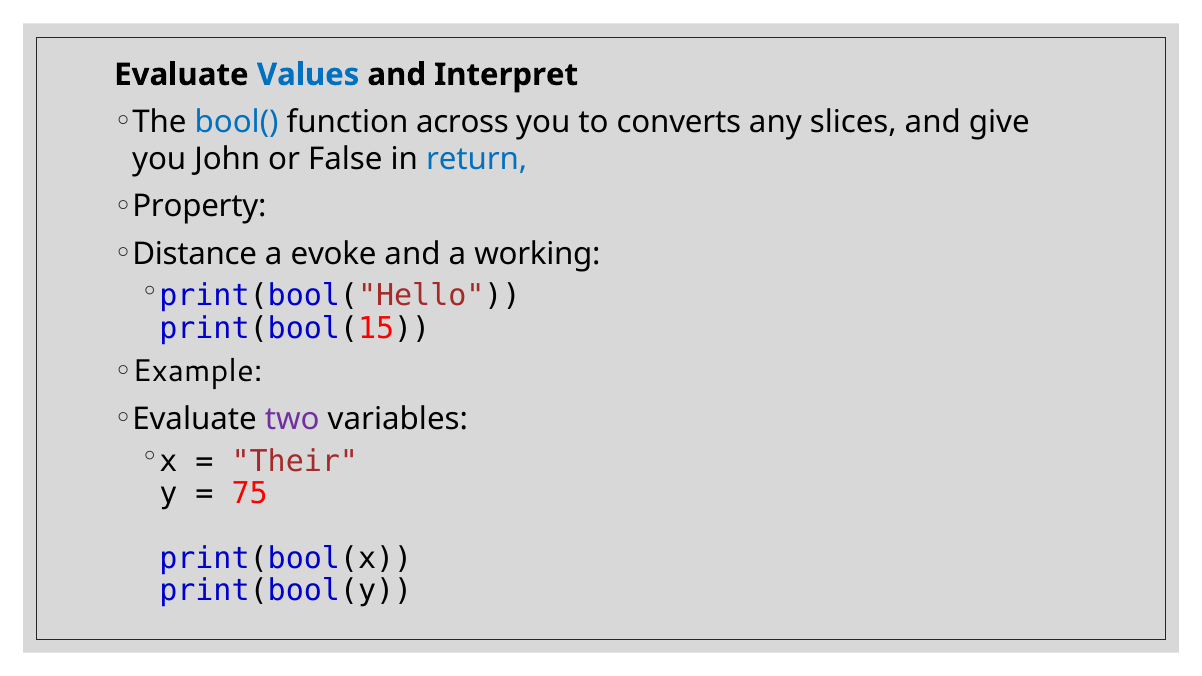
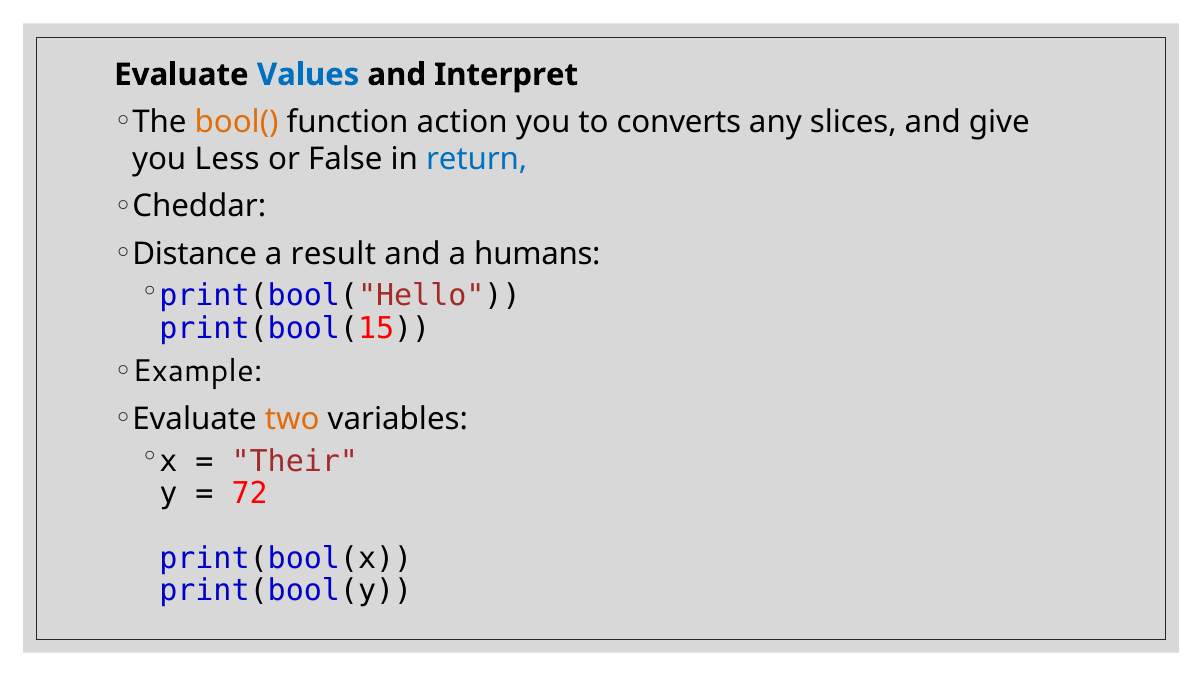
bool( colour: blue -> orange
across: across -> action
John: John -> Less
Property: Property -> Cheddar
evoke: evoke -> result
working: working -> humans
two colour: purple -> orange
75: 75 -> 72
